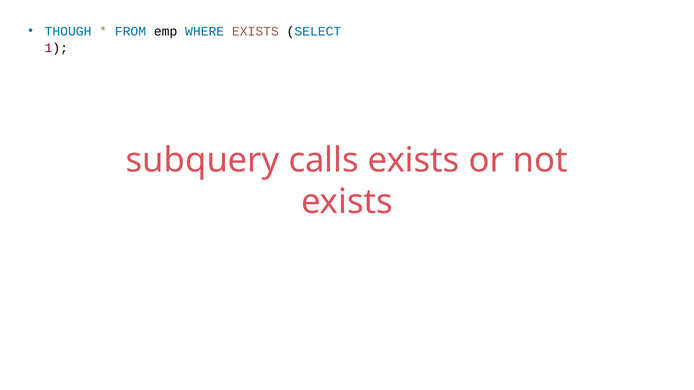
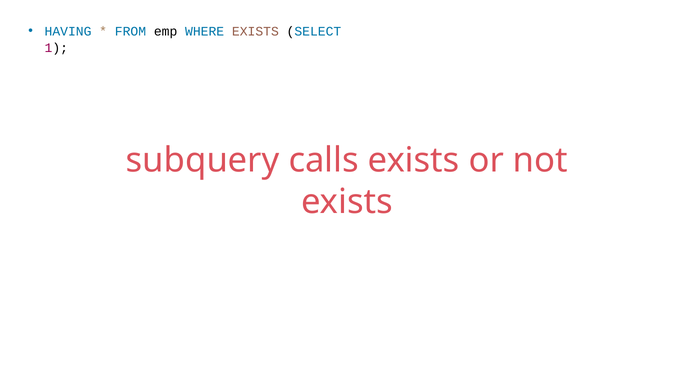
THOUGH: THOUGH -> HAVING
